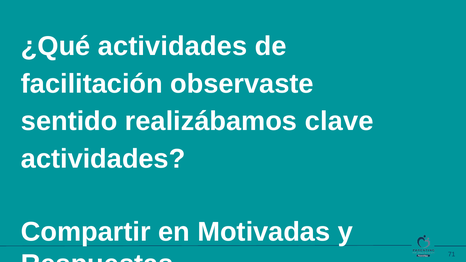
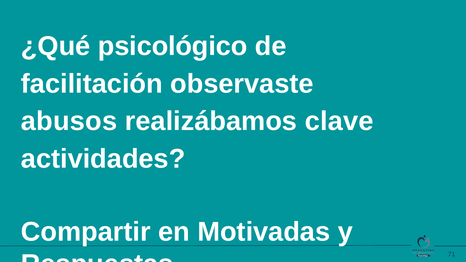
¿Qué actividades: actividades -> psicológico
sentido: sentido -> abusos
